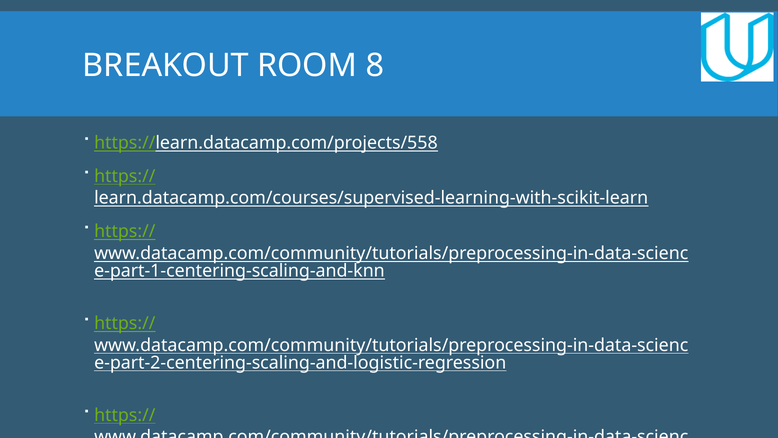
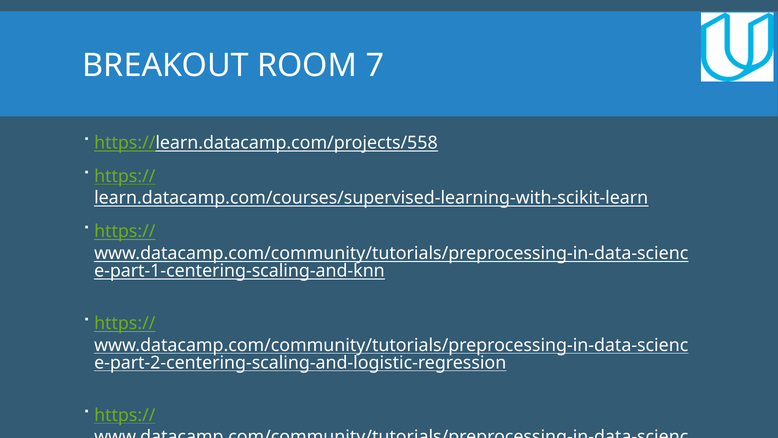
8: 8 -> 7
